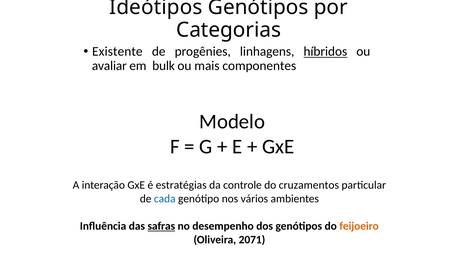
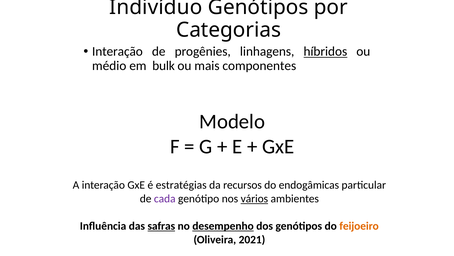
Ideótipos: Ideótipos -> Indivíduo
Existente at (117, 51): Existente -> Interação
avaliar: avaliar -> médio
controle: controle -> recursos
cruzamentos: cruzamentos -> endogâmicas
cada colour: blue -> purple
vários underline: none -> present
desempenho underline: none -> present
2071: 2071 -> 2021
